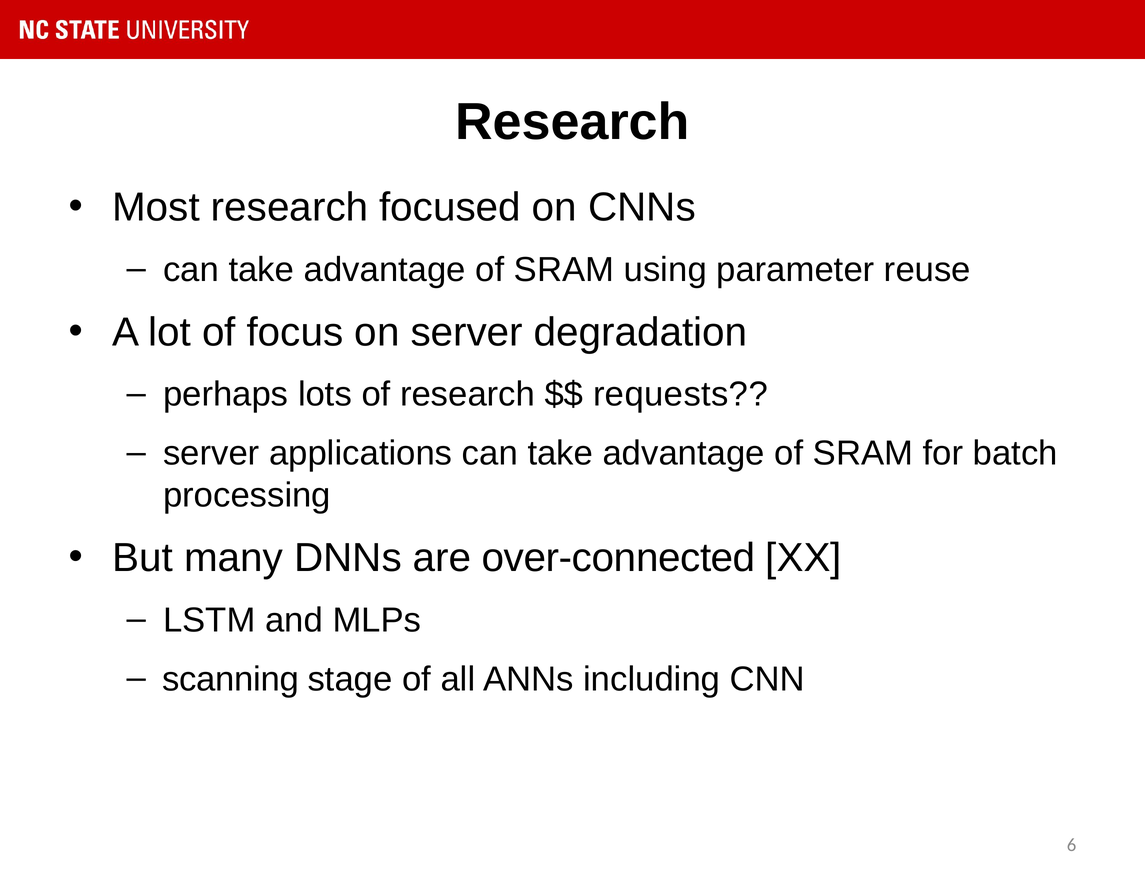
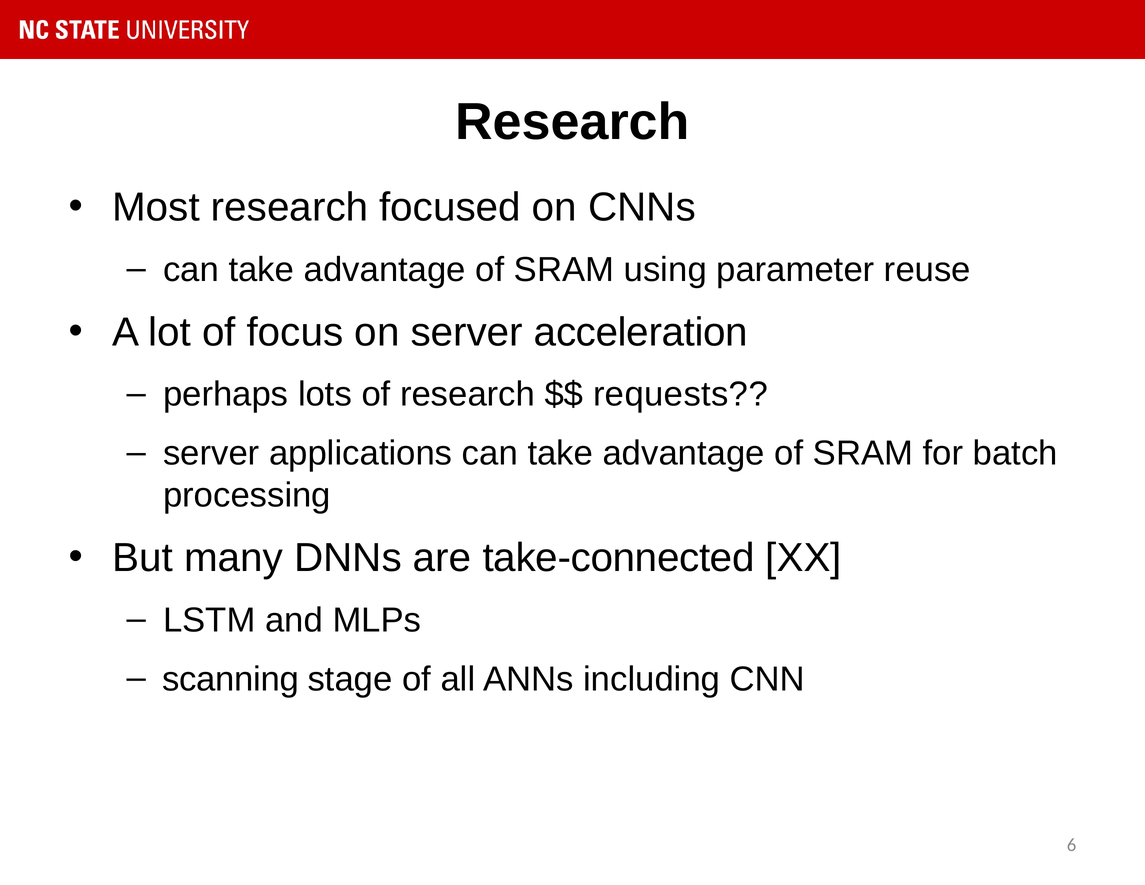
degradation: degradation -> acceleration
over-connected: over-connected -> take-connected
